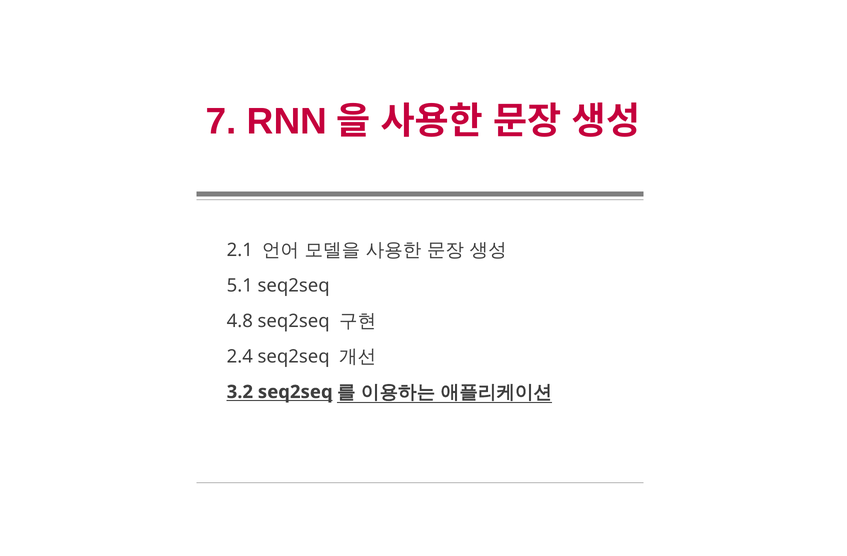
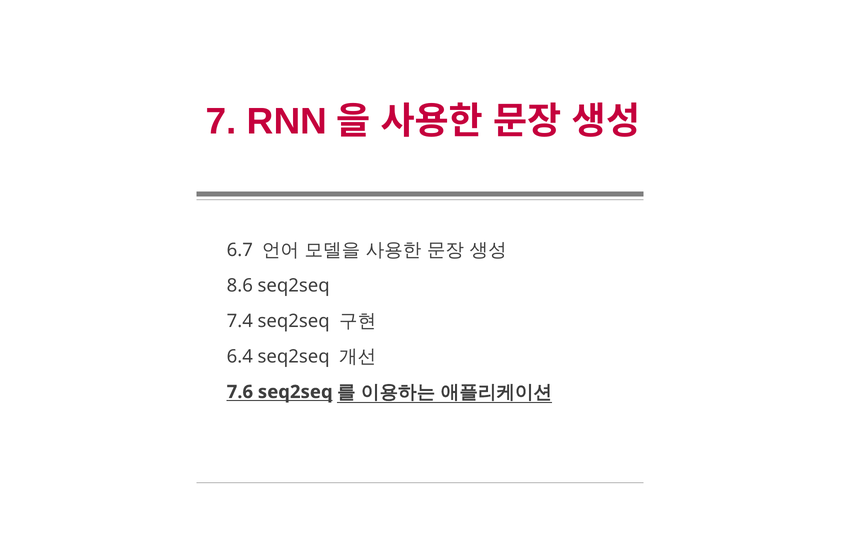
2.1: 2.1 -> 6.7
5.1: 5.1 -> 8.6
4.8: 4.8 -> 7.4
2.4: 2.4 -> 6.4
3.2: 3.2 -> 7.6
